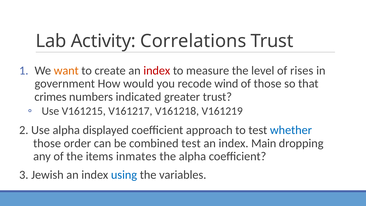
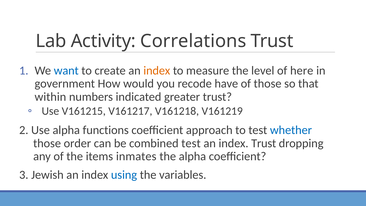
want colour: orange -> blue
index at (157, 70) colour: red -> orange
rises: rises -> here
wind: wind -> have
crimes: crimes -> within
displayed: displayed -> functions
index Main: Main -> Trust
